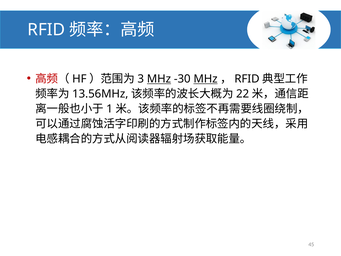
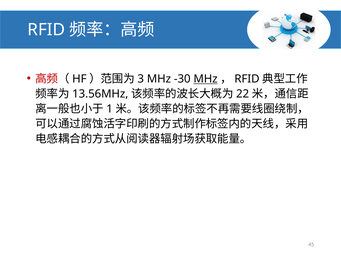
MHz at (159, 79) underline: present -> none
